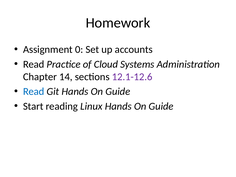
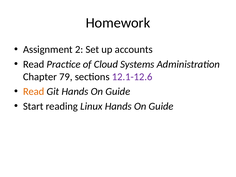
0: 0 -> 2
14: 14 -> 79
Read at (34, 92) colour: blue -> orange
